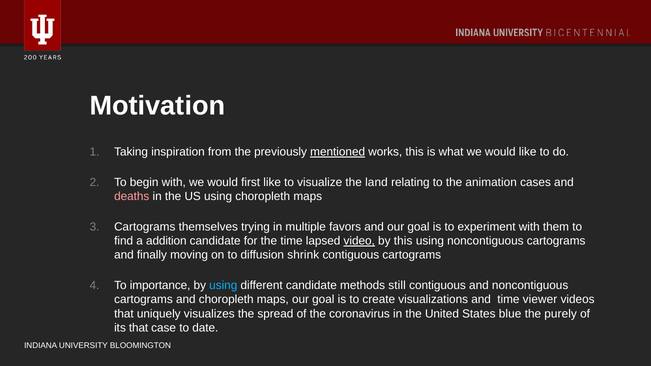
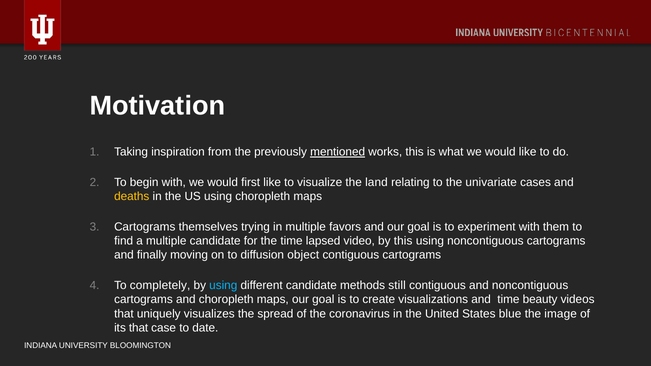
animation: animation -> univariate
deaths colour: pink -> yellow
a addition: addition -> multiple
video underline: present -> none
shrink: shrink -> object
importance: importance -> completely
viewer: viewer -> beauty
purely: purely -> image
